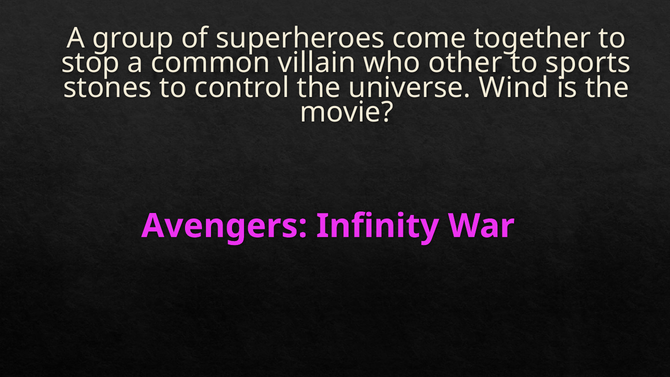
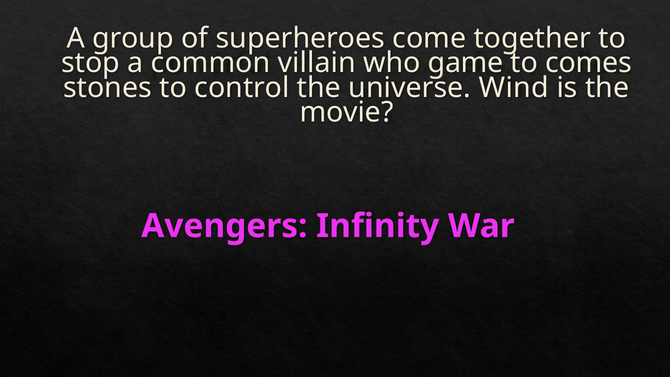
other: other -> game
sports: sports -> comes
